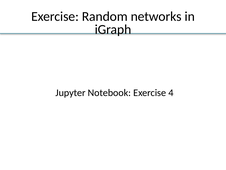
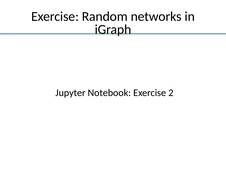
4: 4 -> 2
